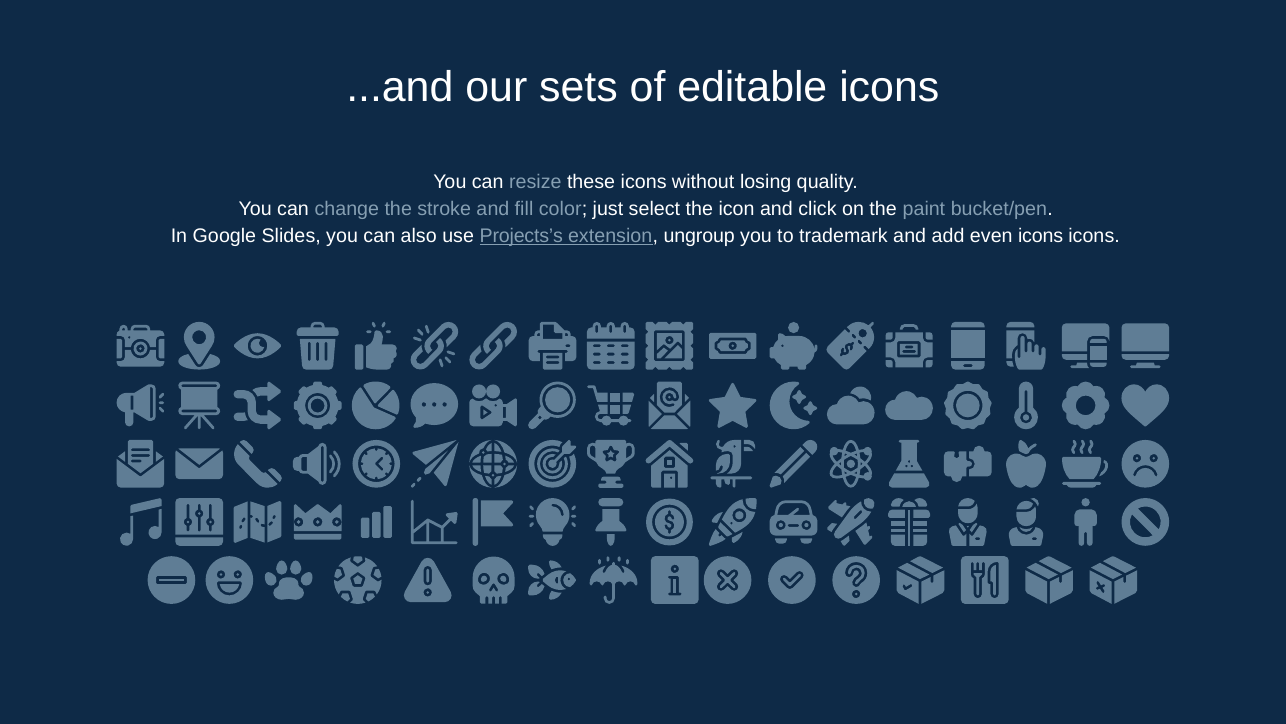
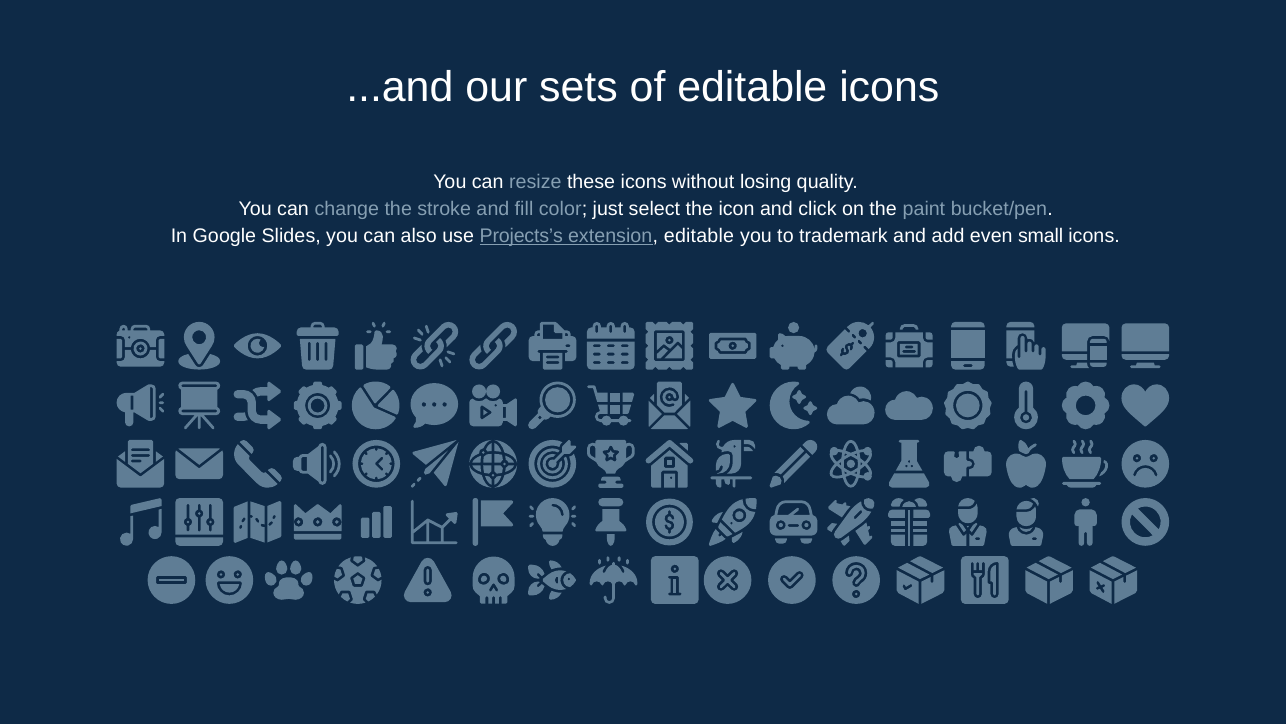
extension ungroup: ungroup -> editable
even icons: icons -> small
